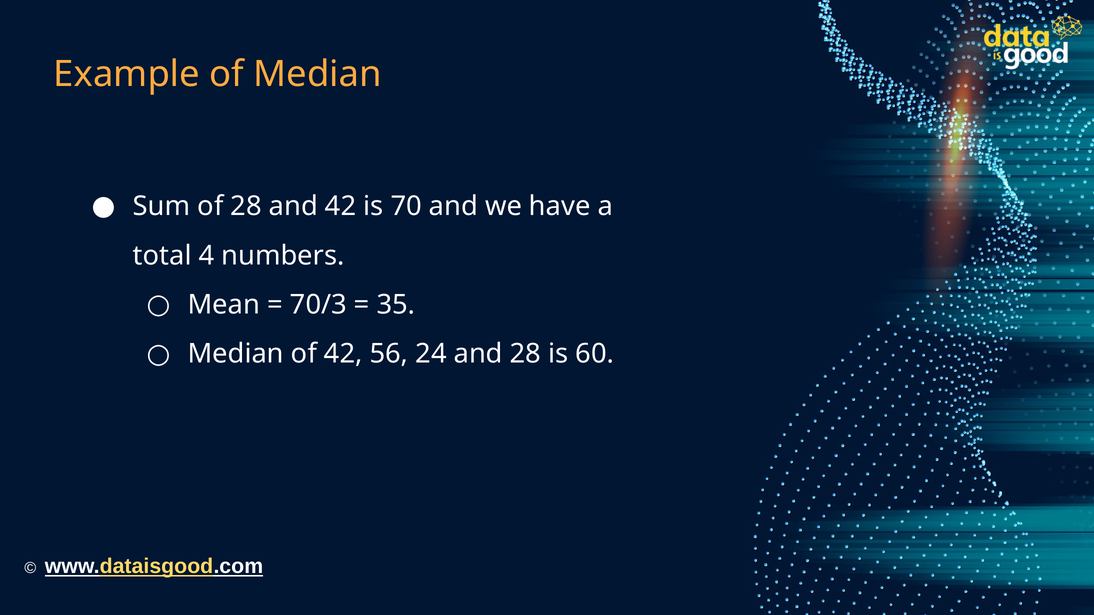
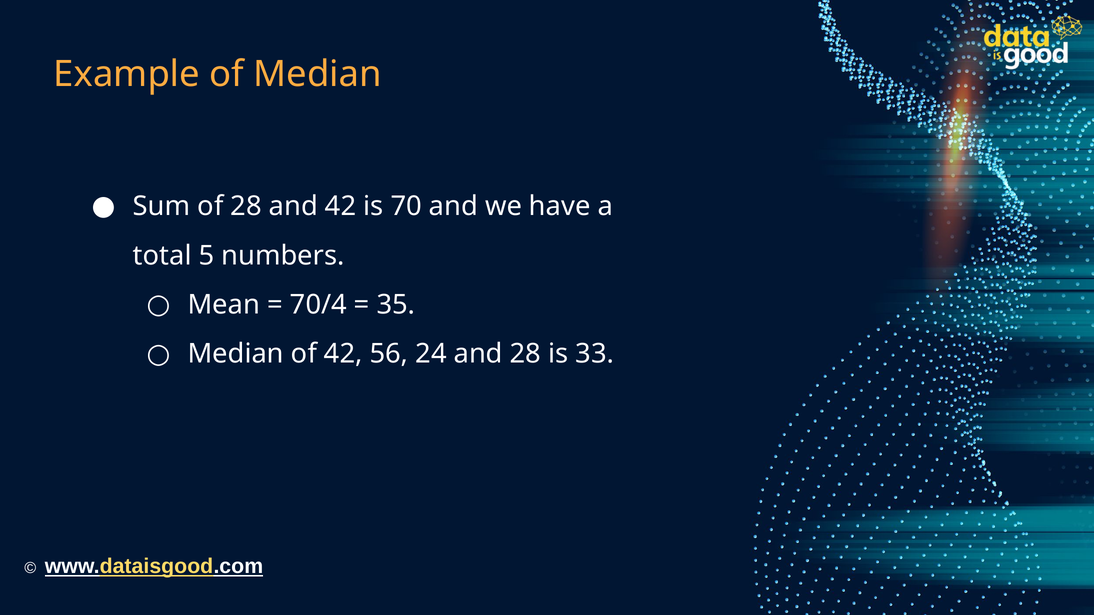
4: 4 -> 5
70/3: 70/3 -> 70/4
60: 60 -> 33
